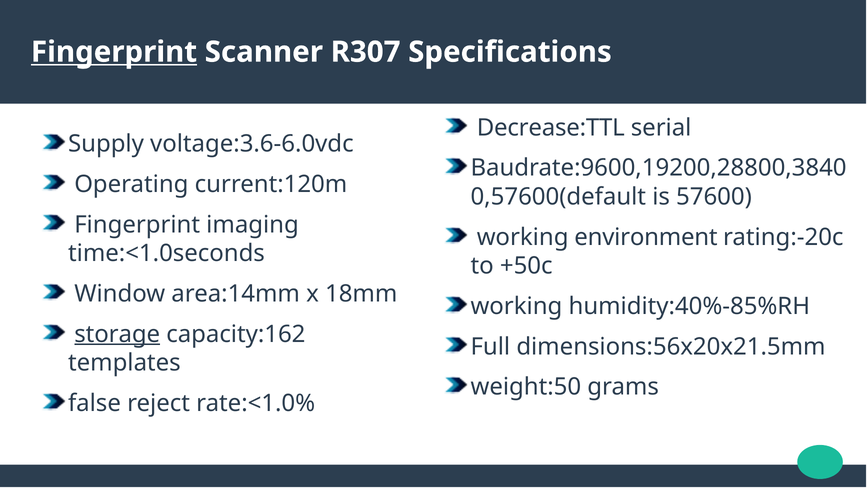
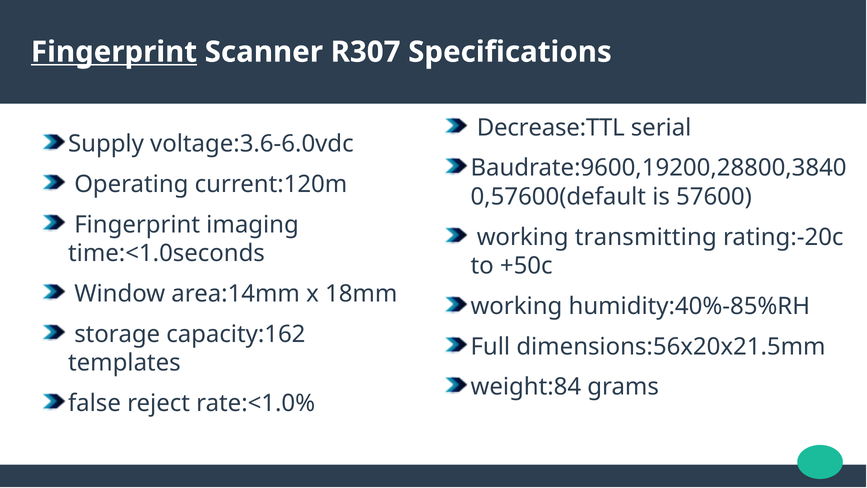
environment: environment -> transmitting
storage underline: present -> none
weight:50: weight:50 -> weight:84
